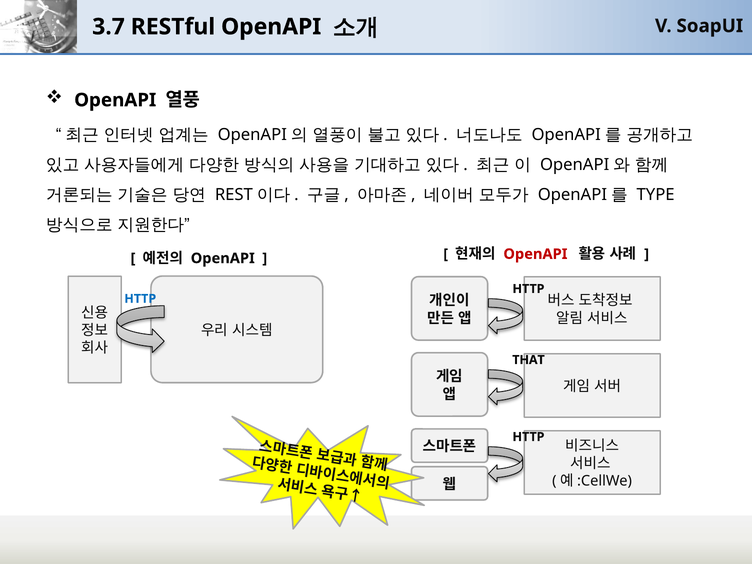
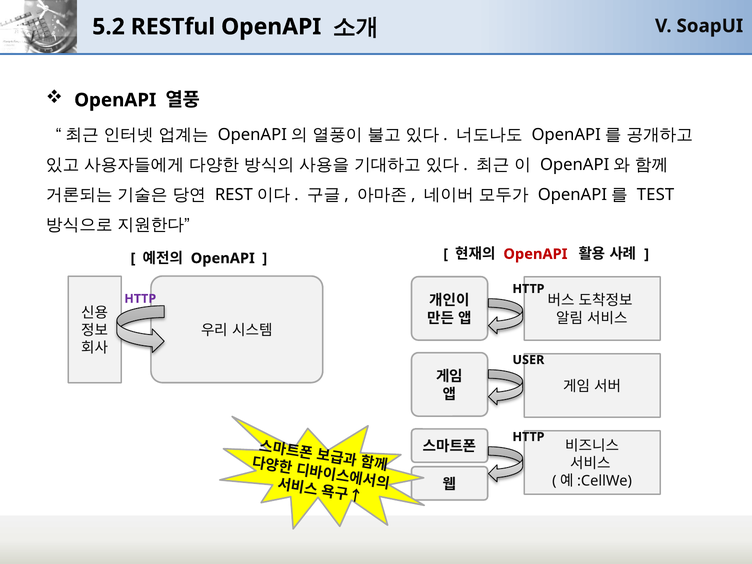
3.7: 3.7 -> 5.2
TYPE: TYPE -> TEST
HTTP at (140, 299) colour: blue -> purple
THAT: THAT -> USER
